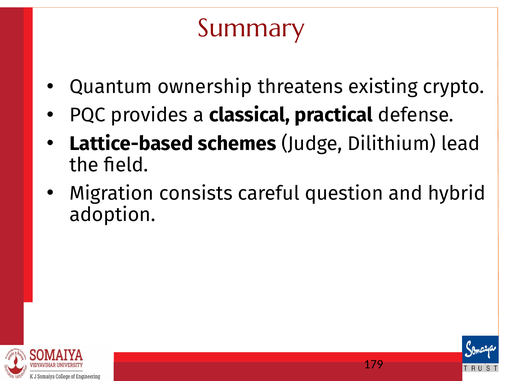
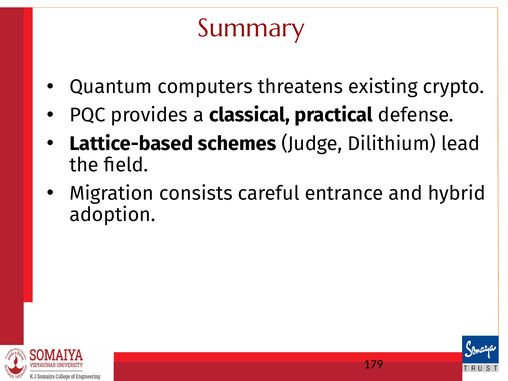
ownership: ownership -> computers
question: question -> entrance
